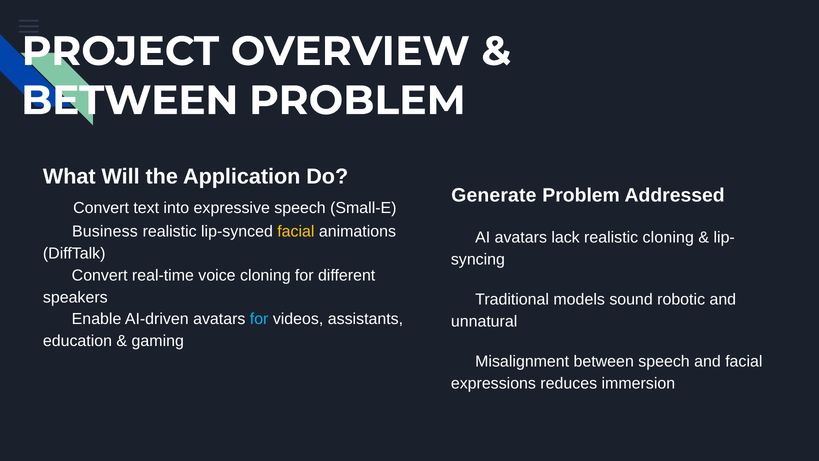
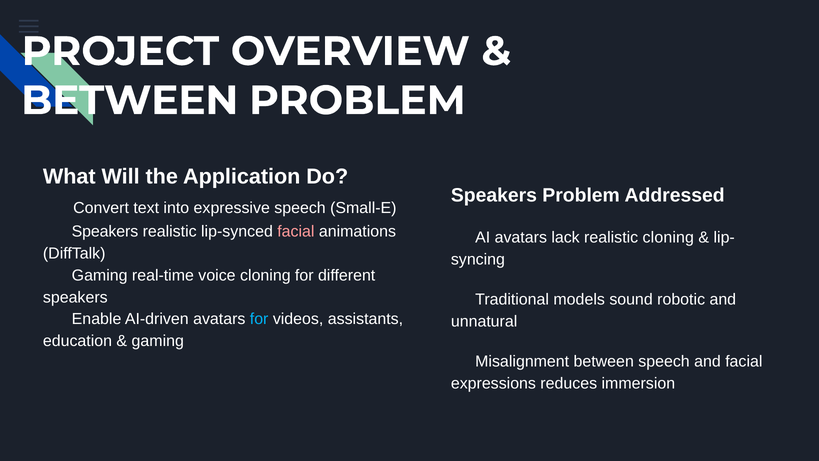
Generate at (494, 195): Generate -> Speakers
Business at (105, 231): Business -> Speakers
facial at (296, 231) colour: yellow -> pink
Convert at (100, 275): Convert -> Gaming
